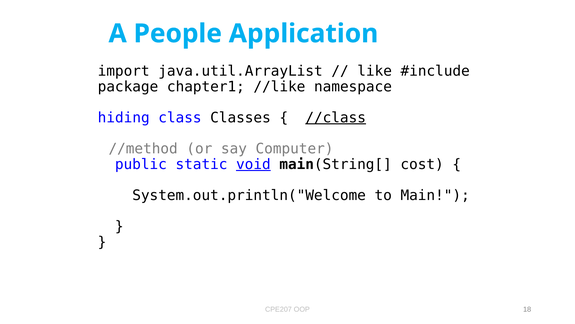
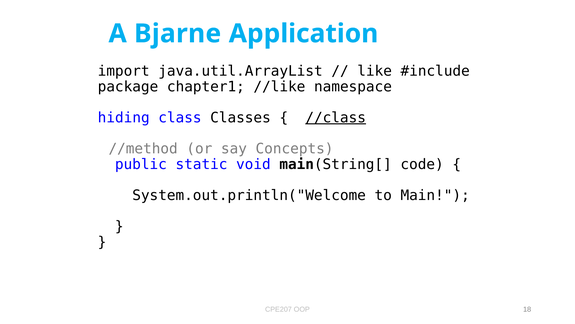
People: People -> Bjarne
Computer: Computer -> Concepts
void underline: present -> none
cost: cost -> code
